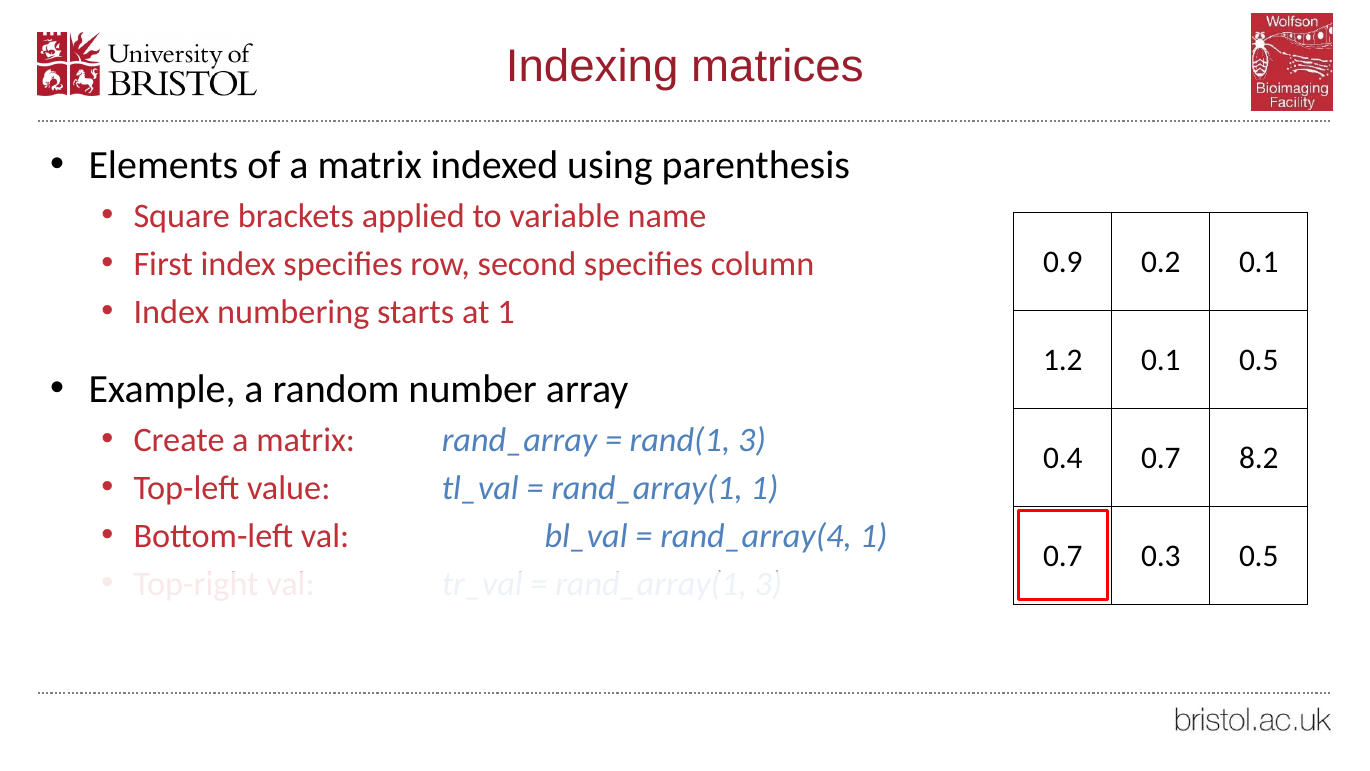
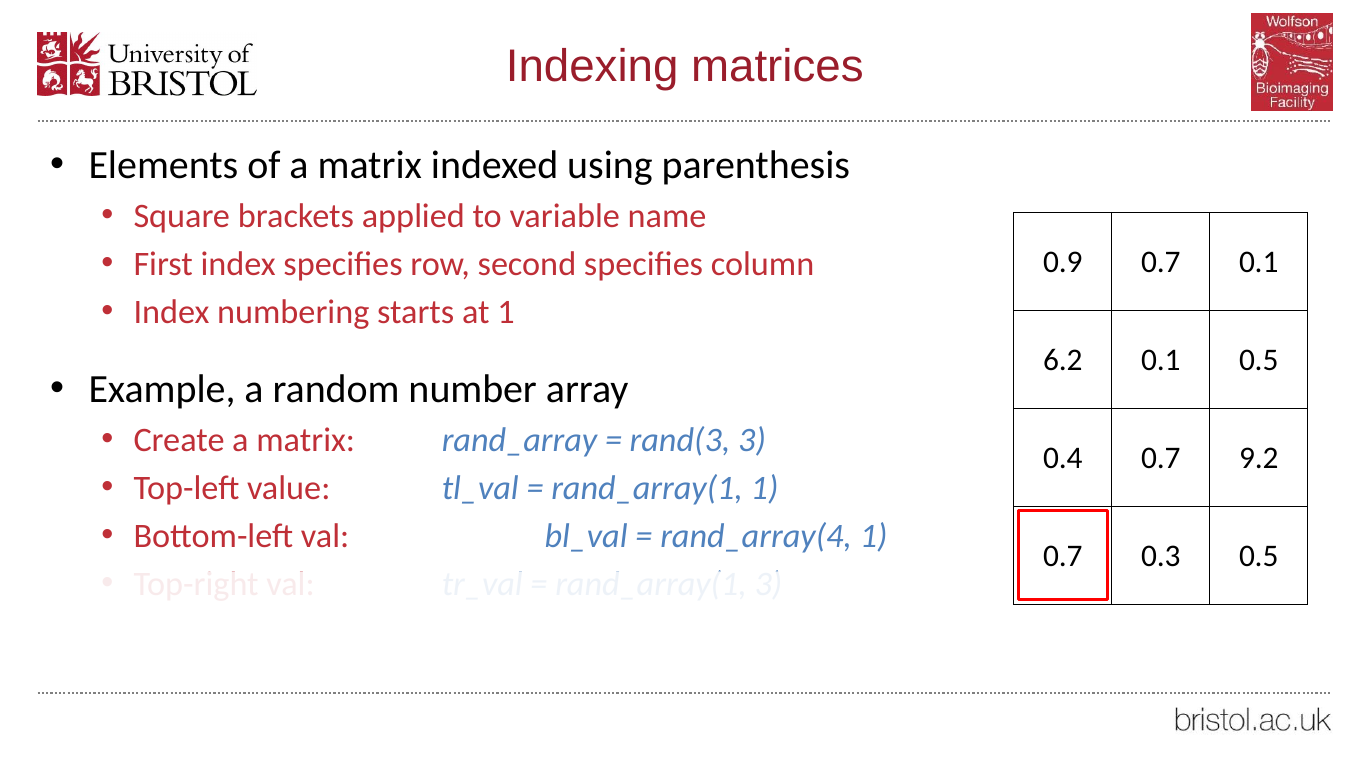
0.9 0.2: 0.2 -> 0.7
1.2: 1.2 -> 6.2
rand(1: rand(1 -> rand(3
8.2: 8.2 -> 9.2
